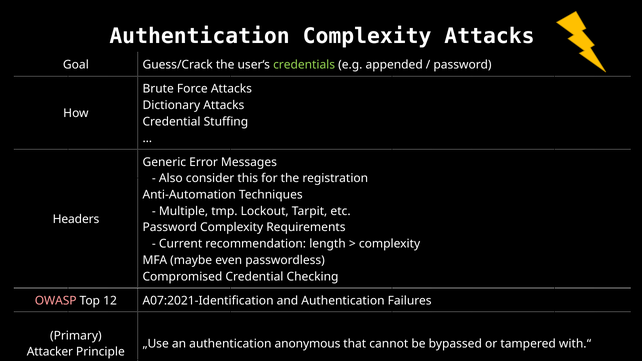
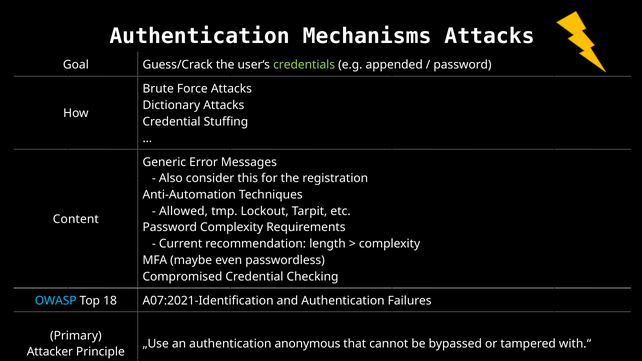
Authentication Complexity: Complexity -> Mechanisms
Multiple: Multiple -> Allowed
Headers: Headers -> Content
OWASP colour: pink -> light blue
12: 12 -> 18
